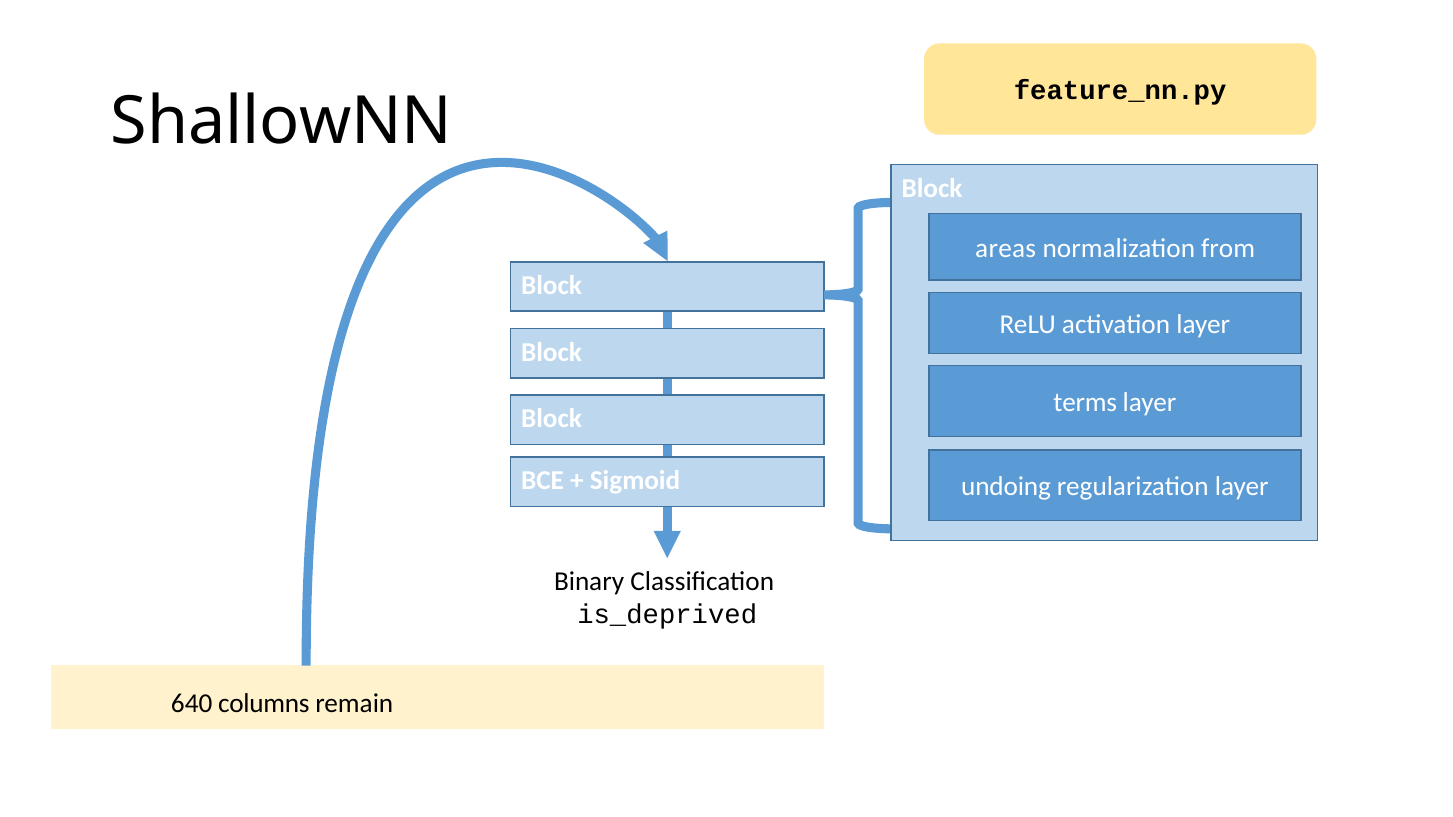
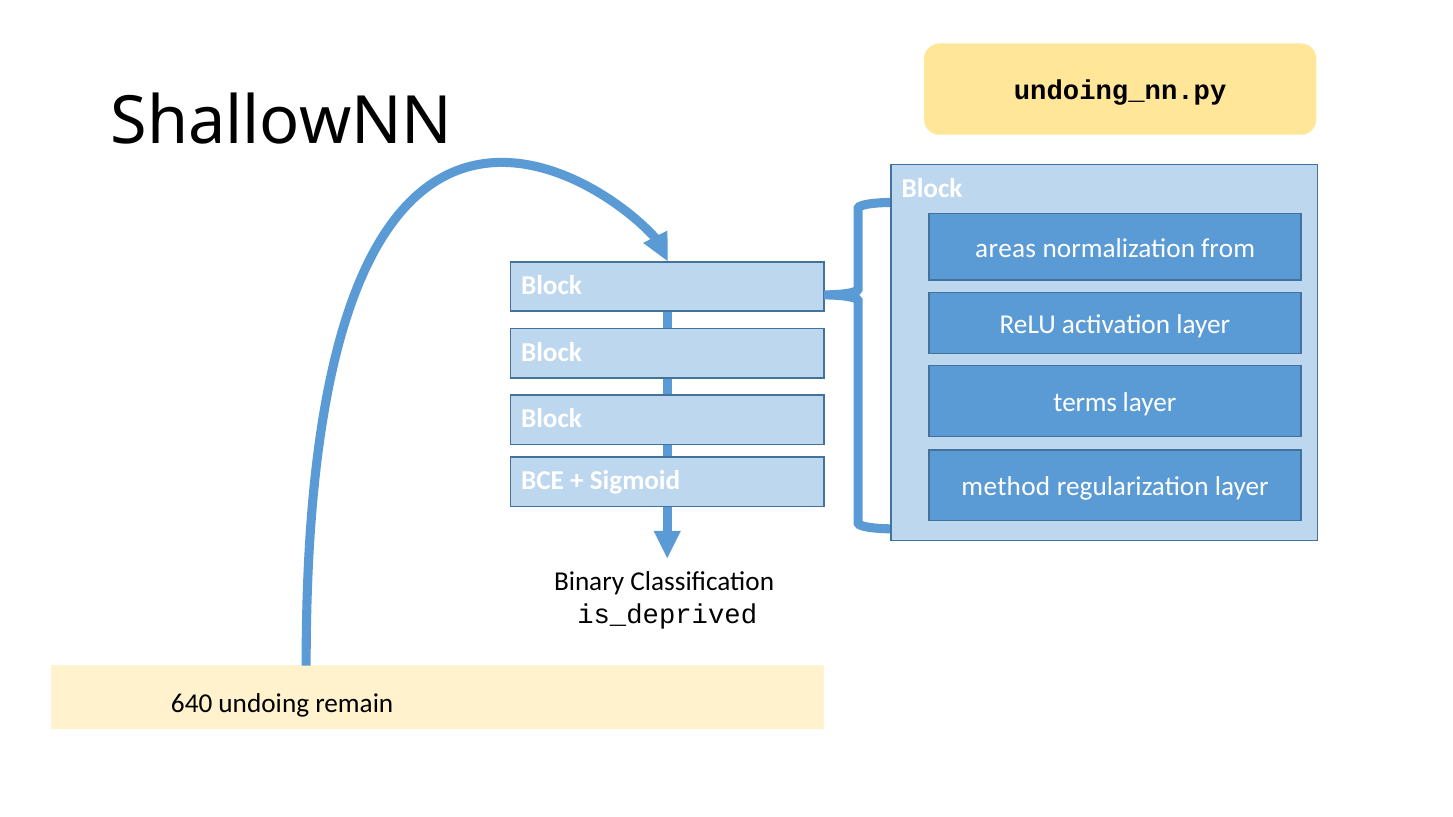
feature_nn.py: feature_nn.py -> undoing_nn.py
undoing: undoing -> method
columns: columns -> undoing
